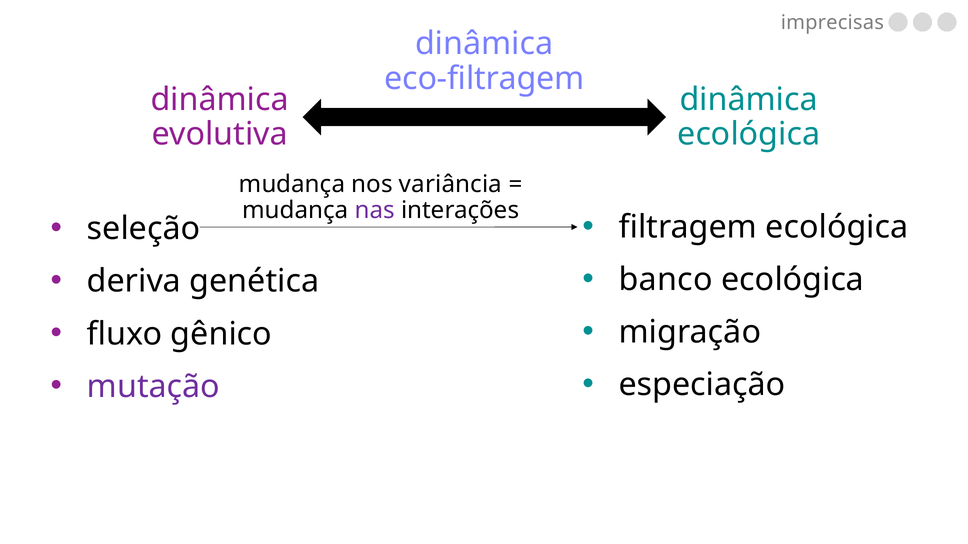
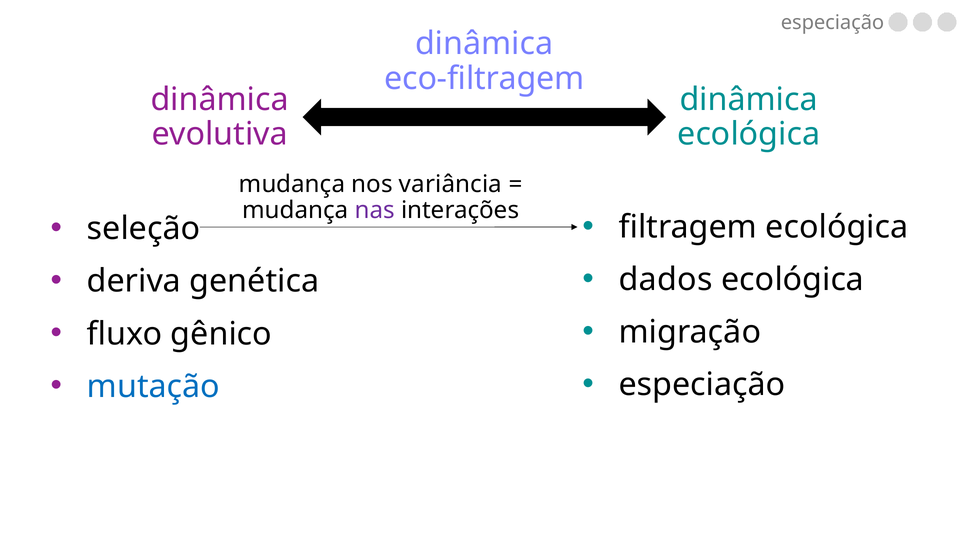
imprecisas at (832, 23): imprecisas -> especiação
banco: banco -> dados
mutação colour: purple -> blue
